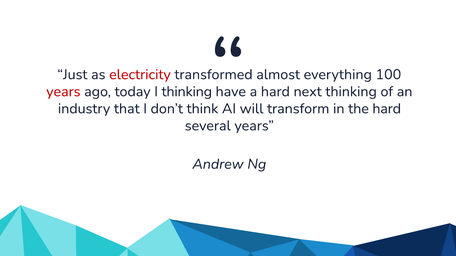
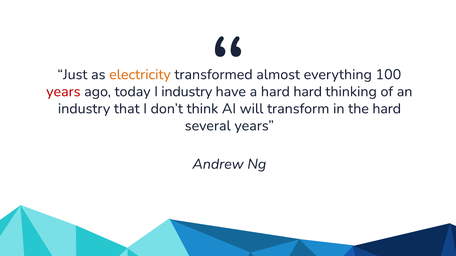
electricity colour: red -> orange
I thinking: thinking -> industry
hard next: next -> hard
